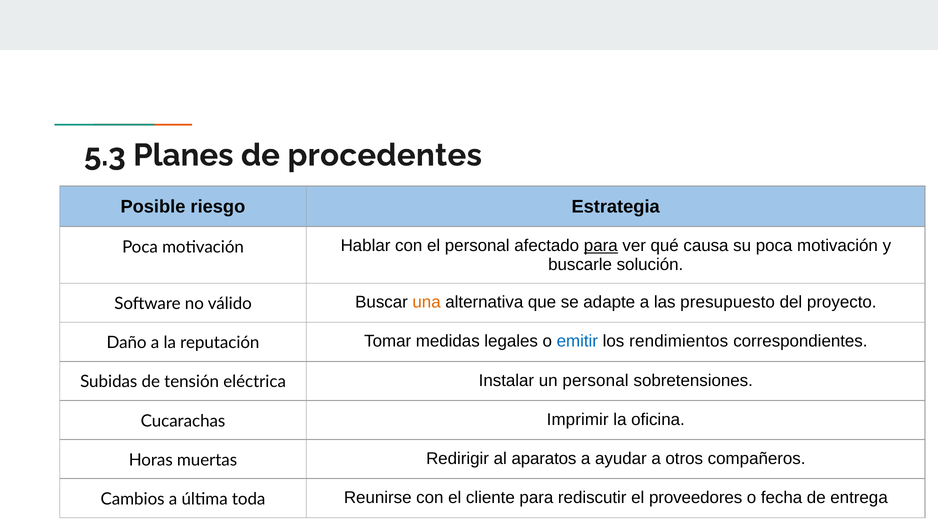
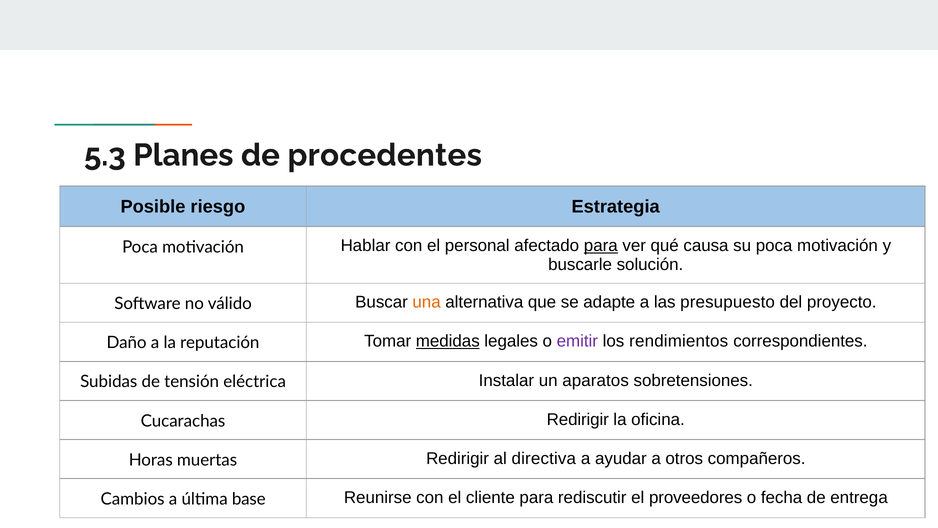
medidas underline: none -> present
emitir colour: blue -> purple
un personal: personal -> aparatos
Cucarachas Imprimir: Imprimir -> Redirigir
aparatos: aparatos -> directiva
toda: toda -> base
